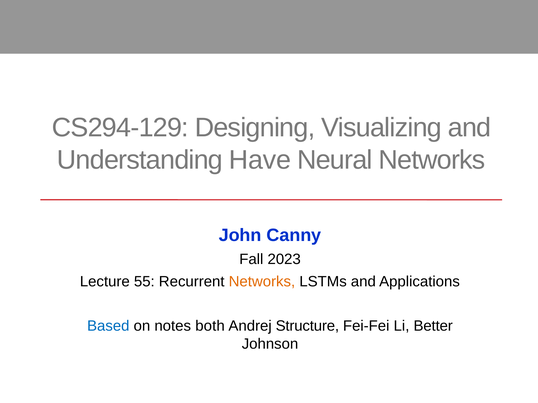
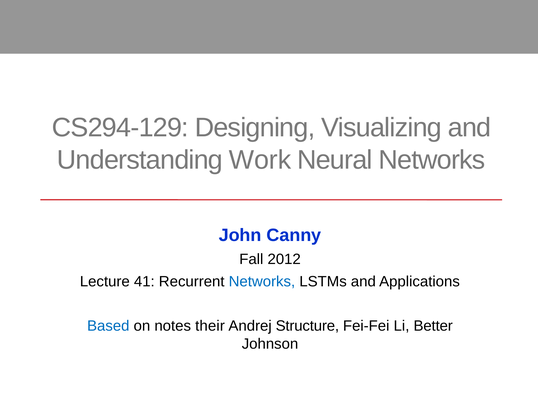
Have: Have -> Work
2023: 2023 -> 2012
55: 55 -> 41
Networks at (262, 282) colour: orange -> blue
both: both -> their
